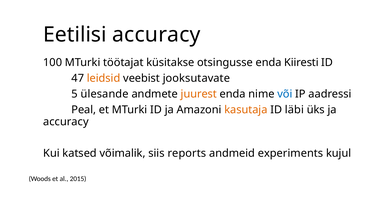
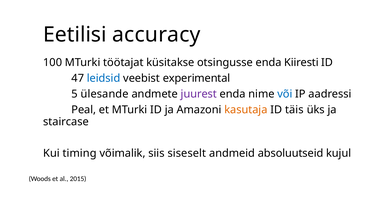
leidsid colour: orange -> blue
jooksutavate: jooksutavate -> experimental
juurest colour: orange -> purple
läbi: läbi -> täis
accuracy at (66, 122): accuracy -> staircase
katsed: katsed -> timing
reports: reports -> siseselt
experiments: experiments -> absoluutseid
